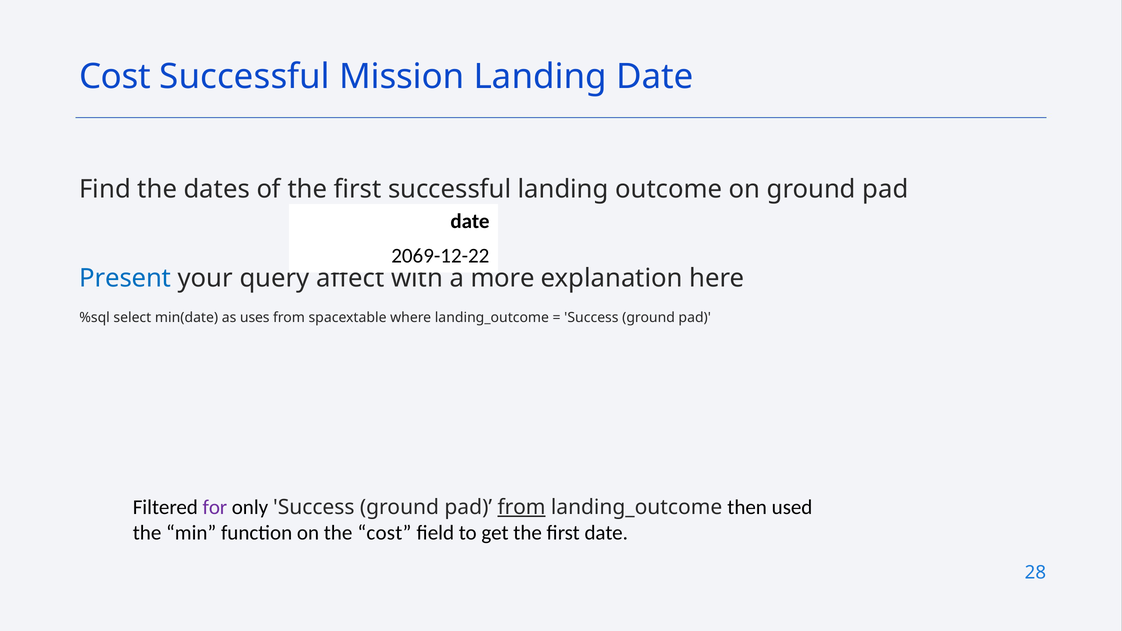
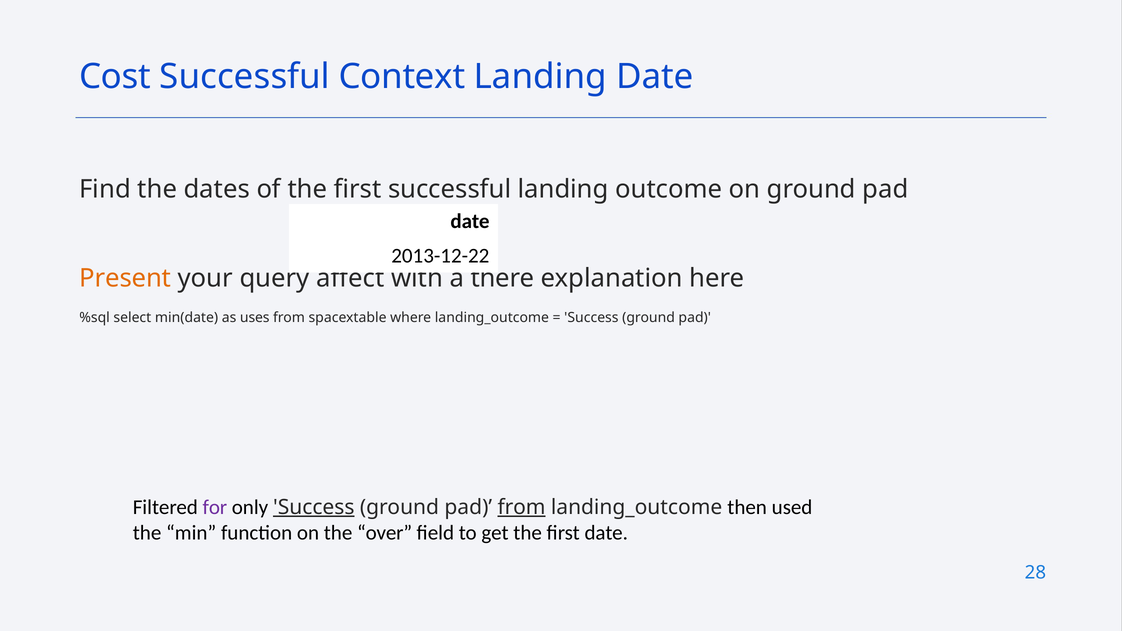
Mission: Mission -> Context
2069-12-22: 2069-12-22 -> 2013-12-22
Present colour: blue -> orange
more: more -> there
Success at (314, 507) underline: none -> present
the cost: cost -> over
